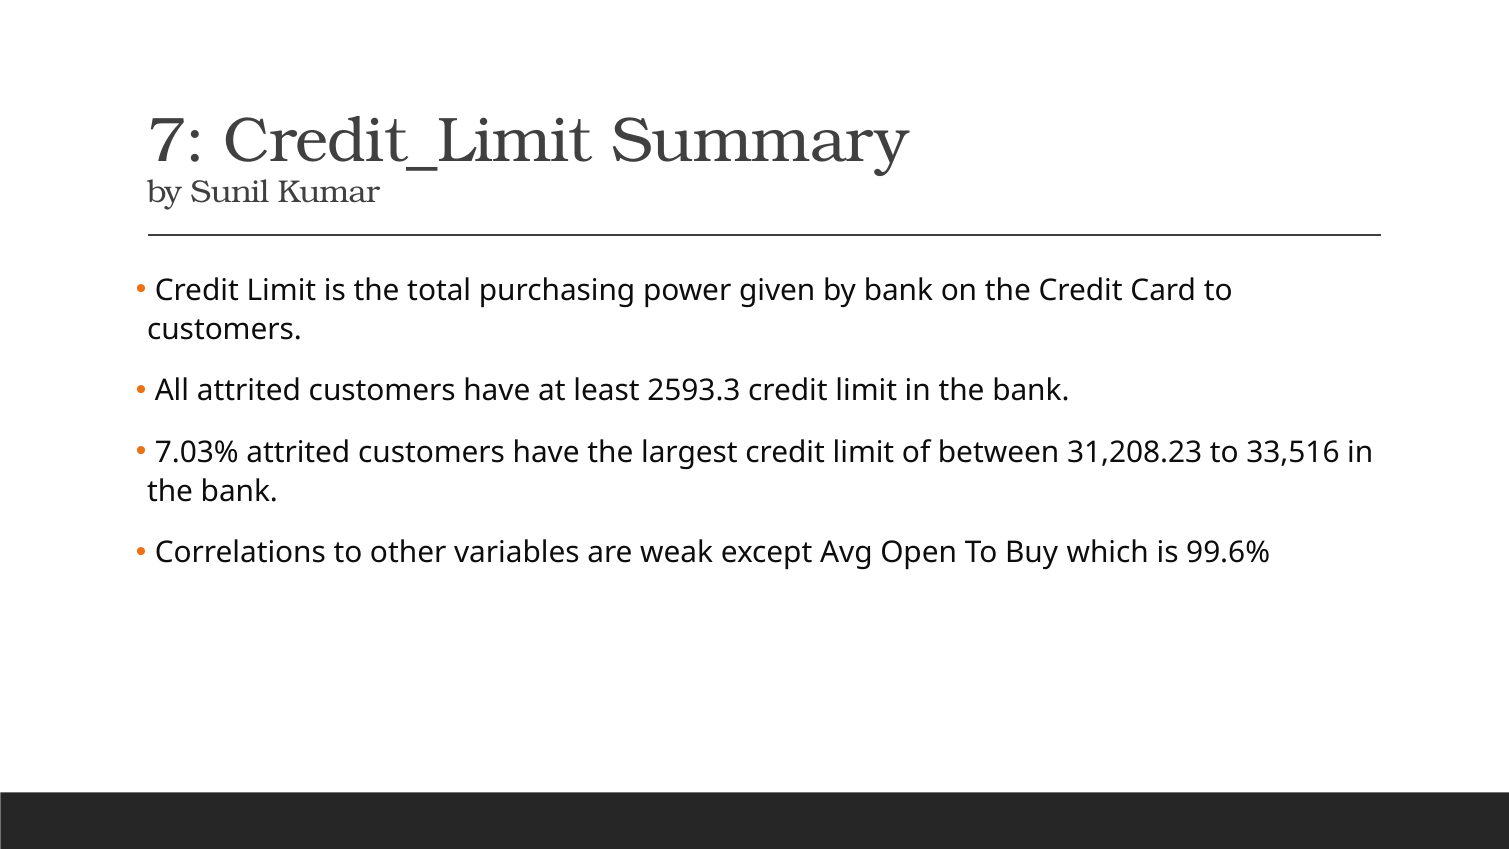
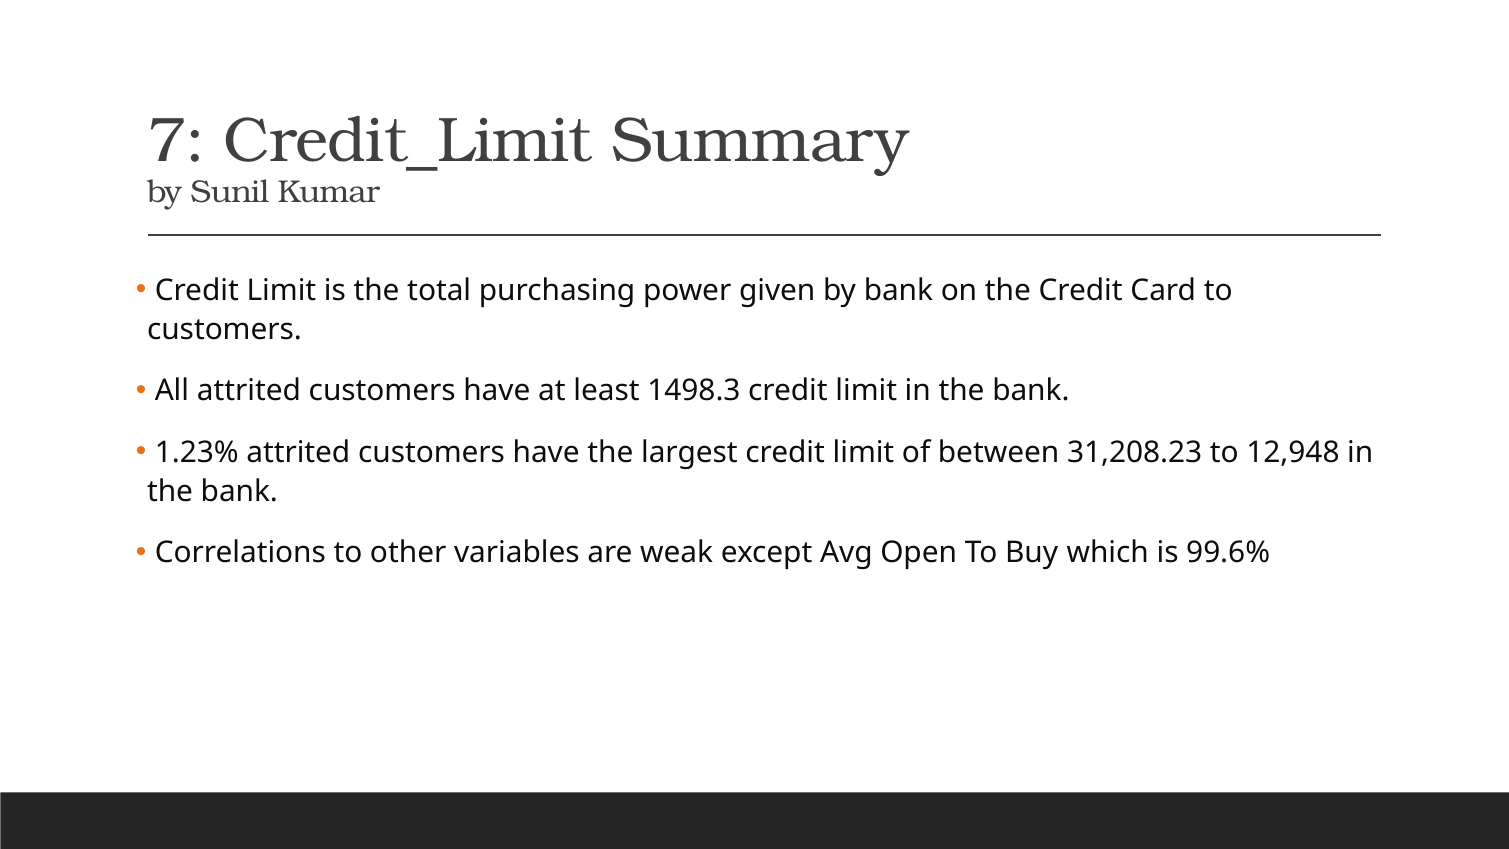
2593.3: 2593.3 -> 1498.3
7.03%: 7.03% -> 1.23%
33,516: 33,516 -> 12,948
